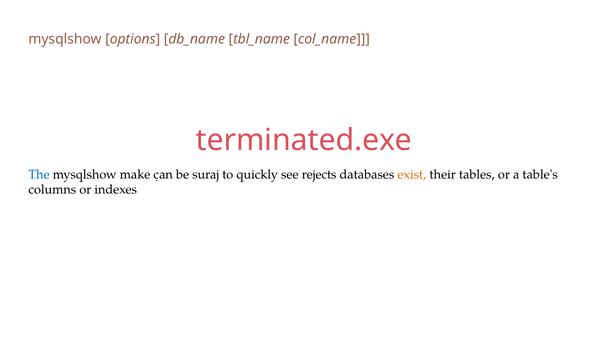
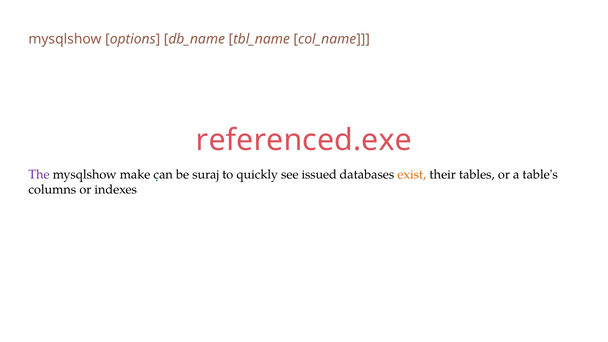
terminated.exe: terminated.exe -> referenced.exe
The colour: blue -> purple
rejects: rejects -> issued
